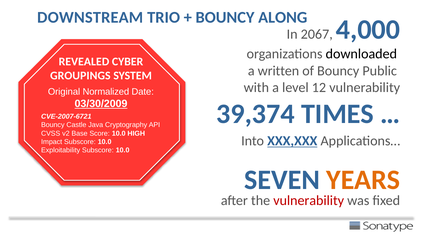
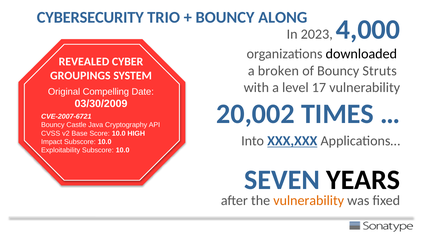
DOWNSTREAM: DOWNSTREAM -> CYBERSECURITY
2067: 2067 -> 2023
written: written -> broken
Public: Public -> Struts
12: 12 -> 17
Normalized: Normalized -> Compelling
03/30/2009 underline: present -> none
39,374: 39,374 -> 20,002
YEARS colour: orange -> black
vulnerability at (309, 201) colour: red -> orange
